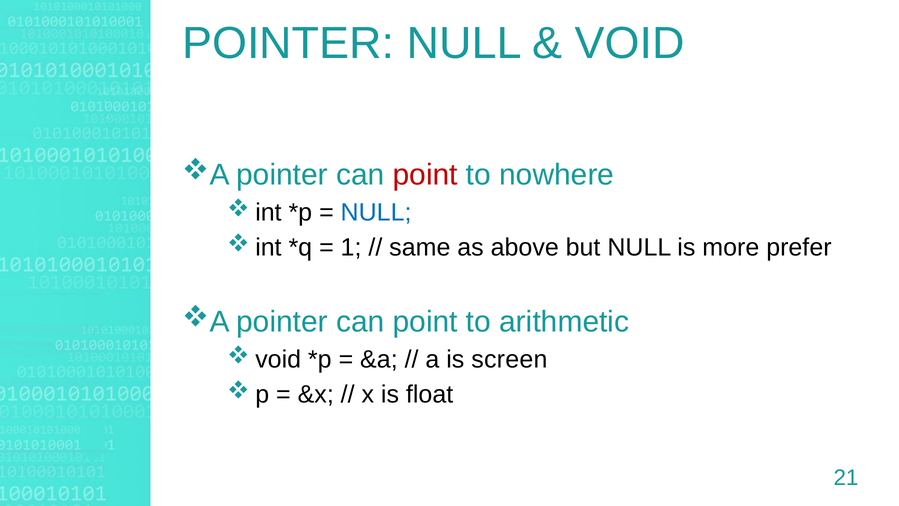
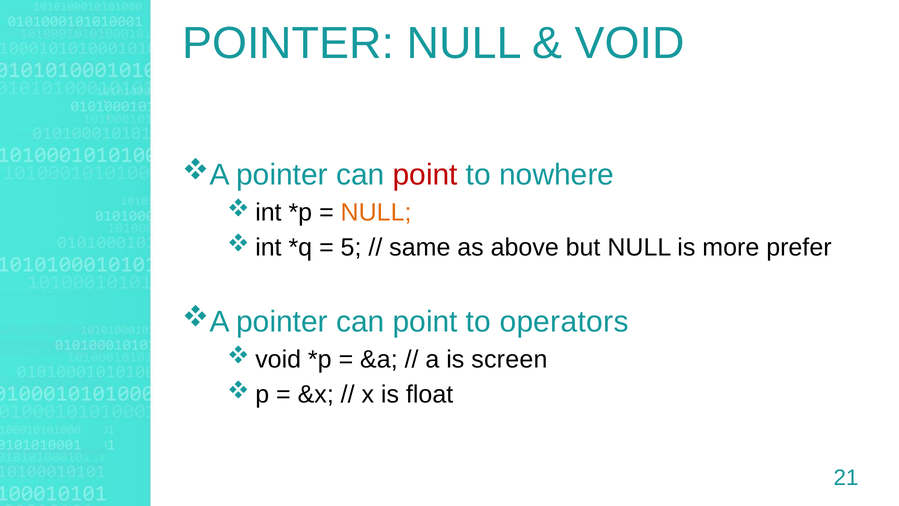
NULL at (376, 212) colour: blue -> orange
1: 1 -> 5
arithmetic: arithmetic -> operators
